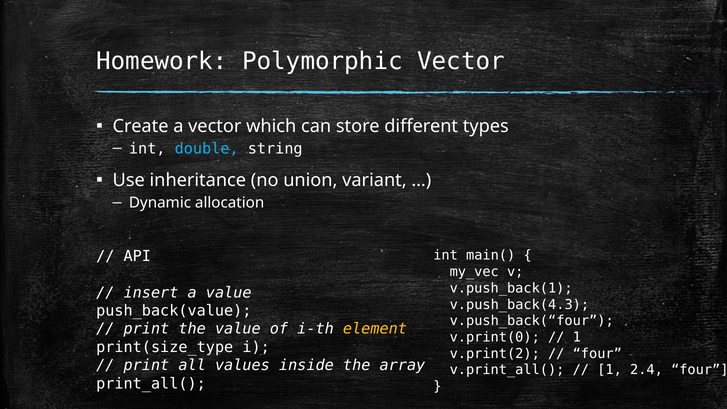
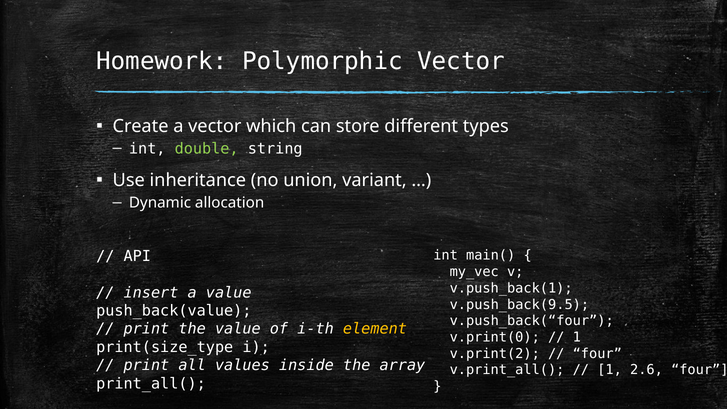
double colour: light blue -> light green
v.push_back(4.3: v.push_back(4.3 -> v.push_back(9.5
2.4: 2.4 -> 2.6
